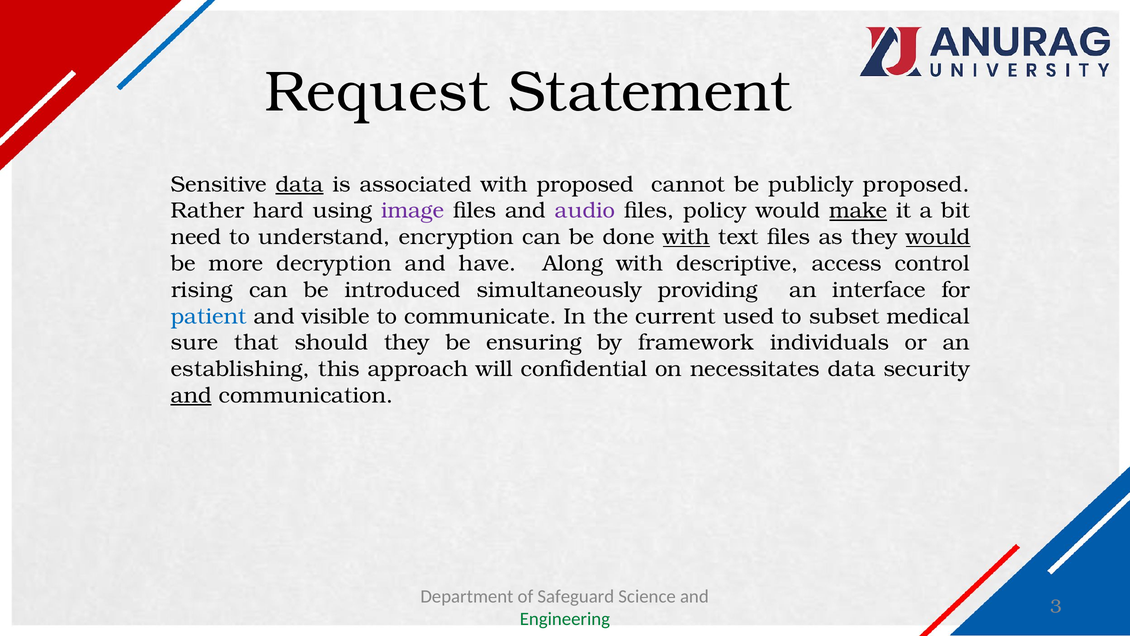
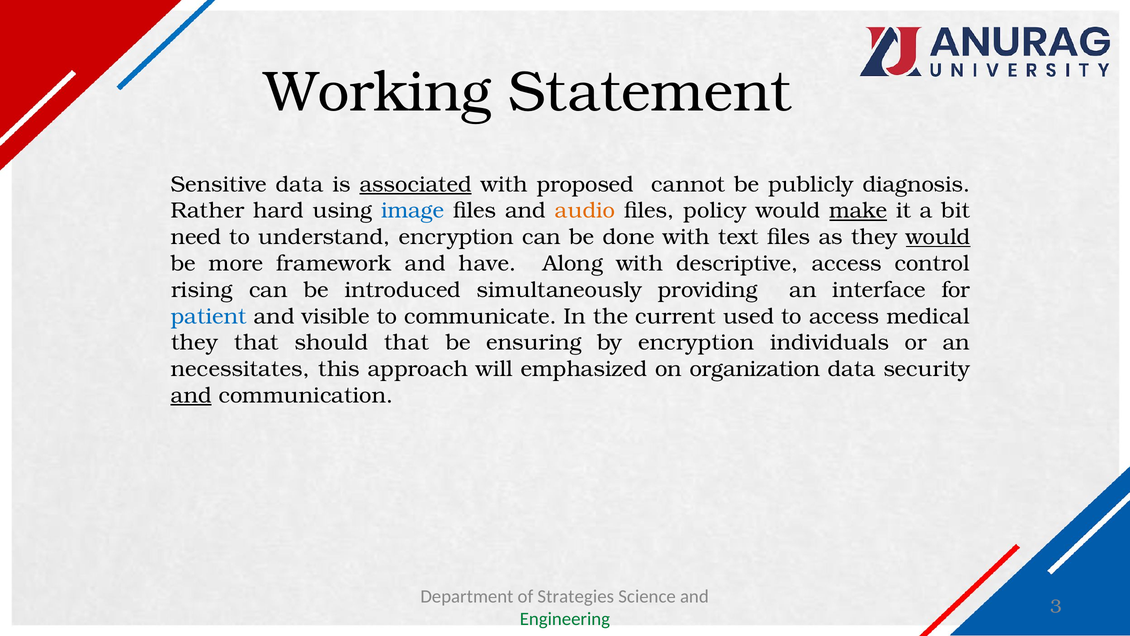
Request: Request -> Working
data at (300, 184) underline: present -> none
associated underline: none -> present
publicly proposed: proposed -> diagnosis
image colour: purple -> blue
audio colour: purple -> orange
with at (686, 237) underline: present -> none
decryption: decryption -> framework
to subset: subset -> access
sure at (195, 342): sure -> they
should they: they -> that
by framework: framework -> encryption
establishing: establishing -> necessitates
confidential: confidential -> emphasized
necessitates: necessitates -> organization
Safeguard: Safeguard -> Strategies
